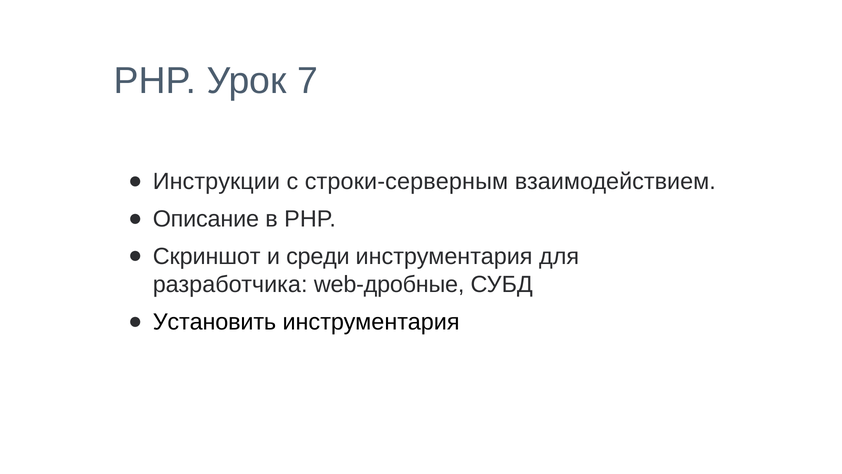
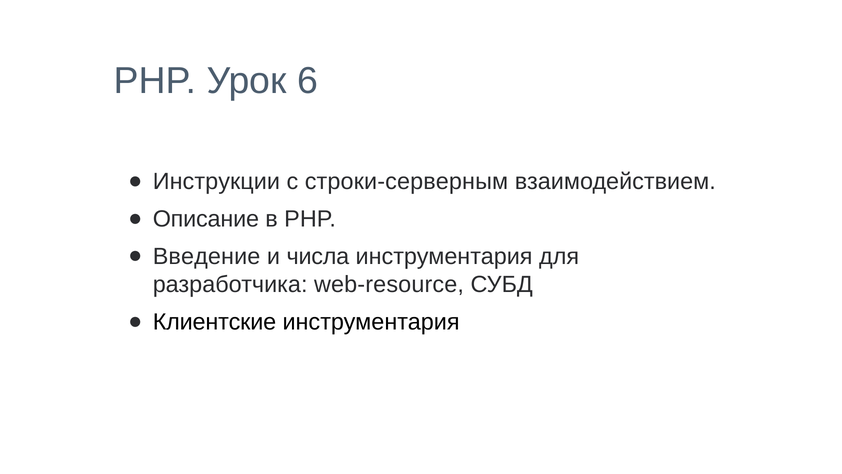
7: 7 -> 6
Скриншот: Скриншот -> Введение
среди: среди -> числа
web-дробные: web-дробные -> web-resource
Установить: Установить -> Клиентские
